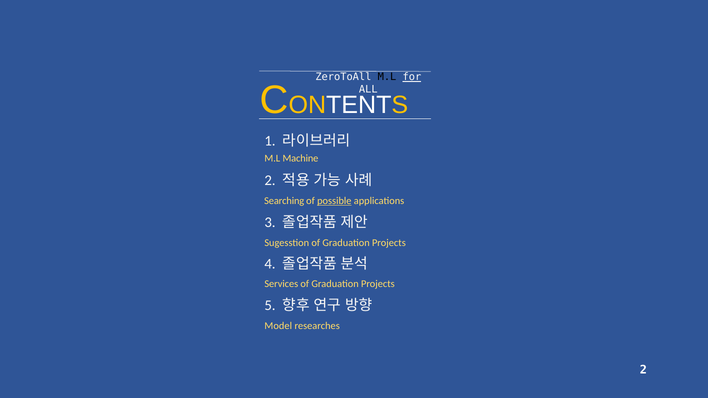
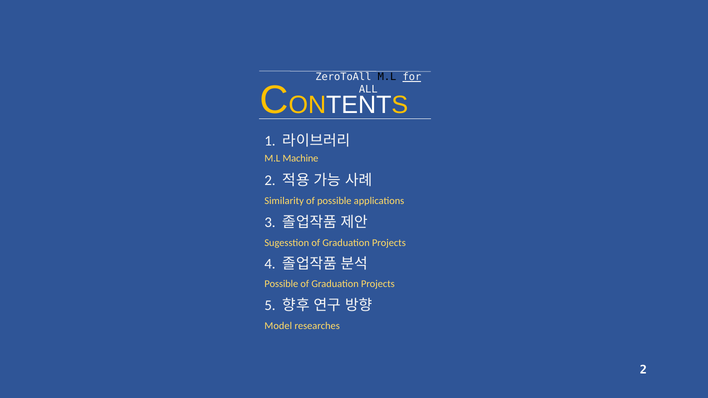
Searching: Searching -> Similarity
possible at (334, 201) underline: present -> none
Services at (281, 284): Services -> Possible
